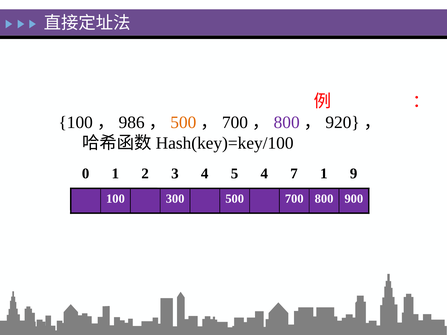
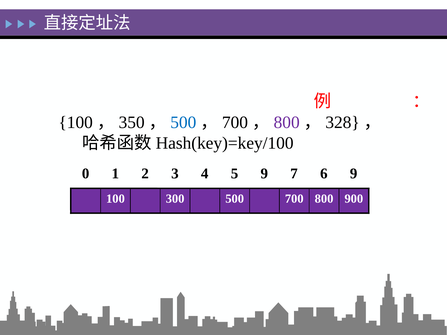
986: 986 -> 350
500 at (183, 122) colour: orange -> blue
920: 920 -> 328
5 4: 4 -> 9
7 1: 1 -> 6
